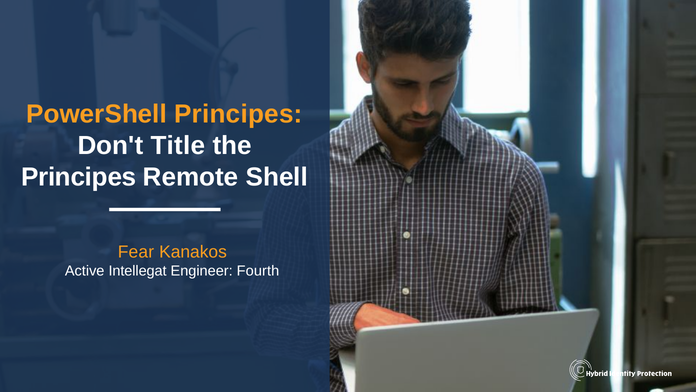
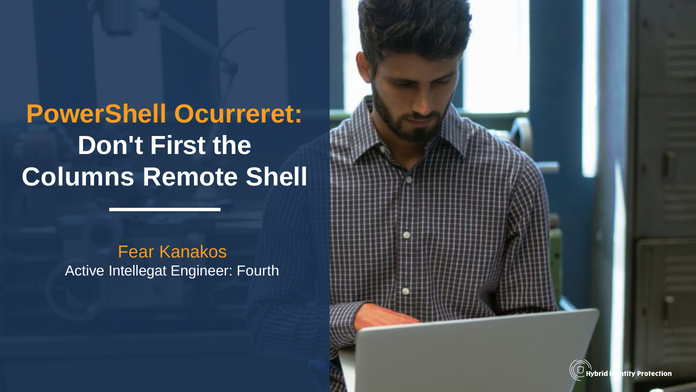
PowerShell Principes: Principes -> Ocurreret
Title: Title -> First
Principes at (79, 177): Principes -> Columns
